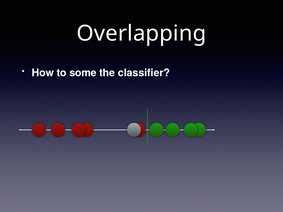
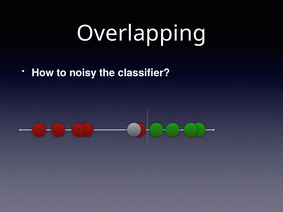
some: some -> noisy
